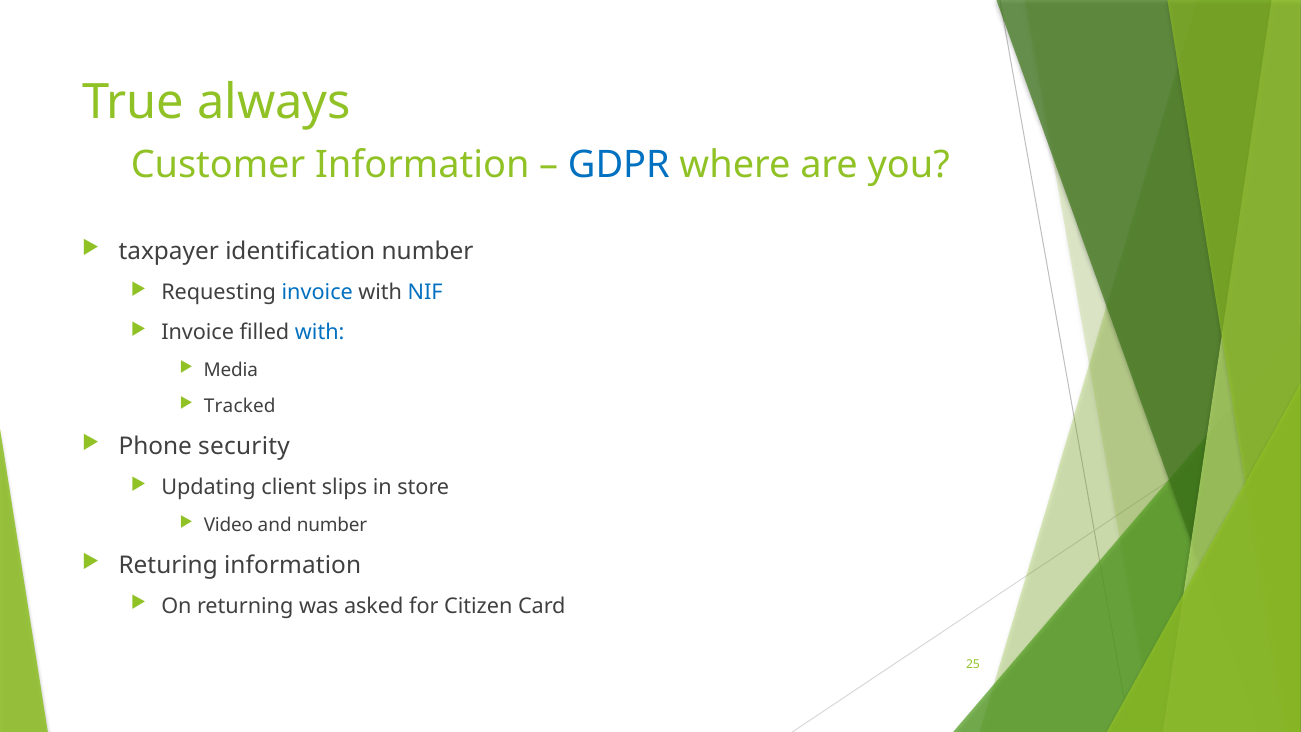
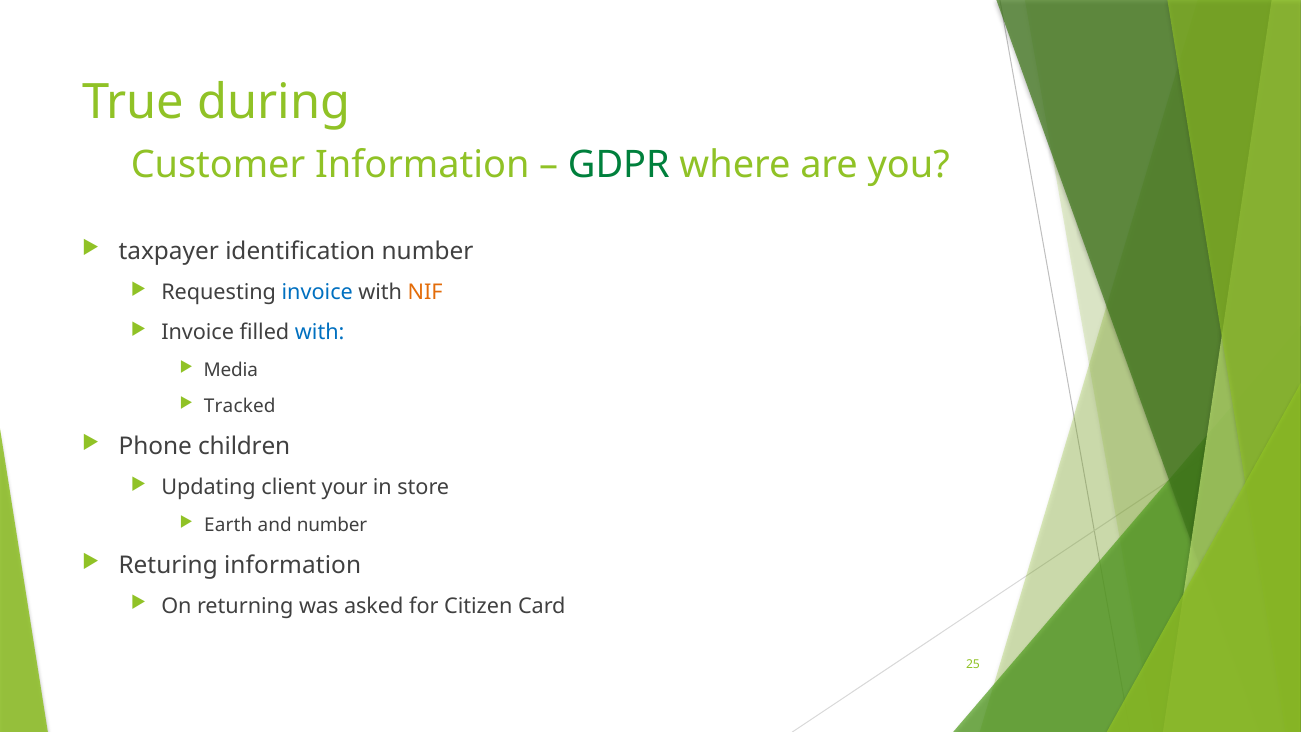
always: always -> during
GDPR colour: blue -> green
NIF colour: blue -> orange
security: security -> children
slips: slips -> your
Video: Video -> Earth
